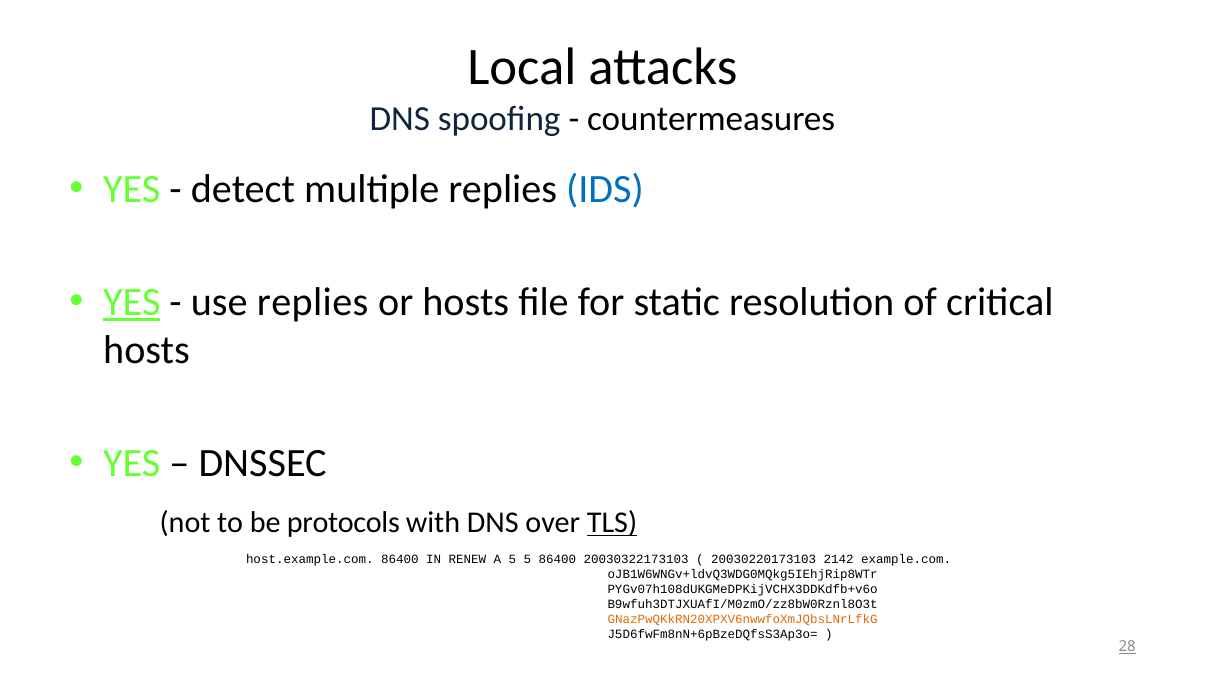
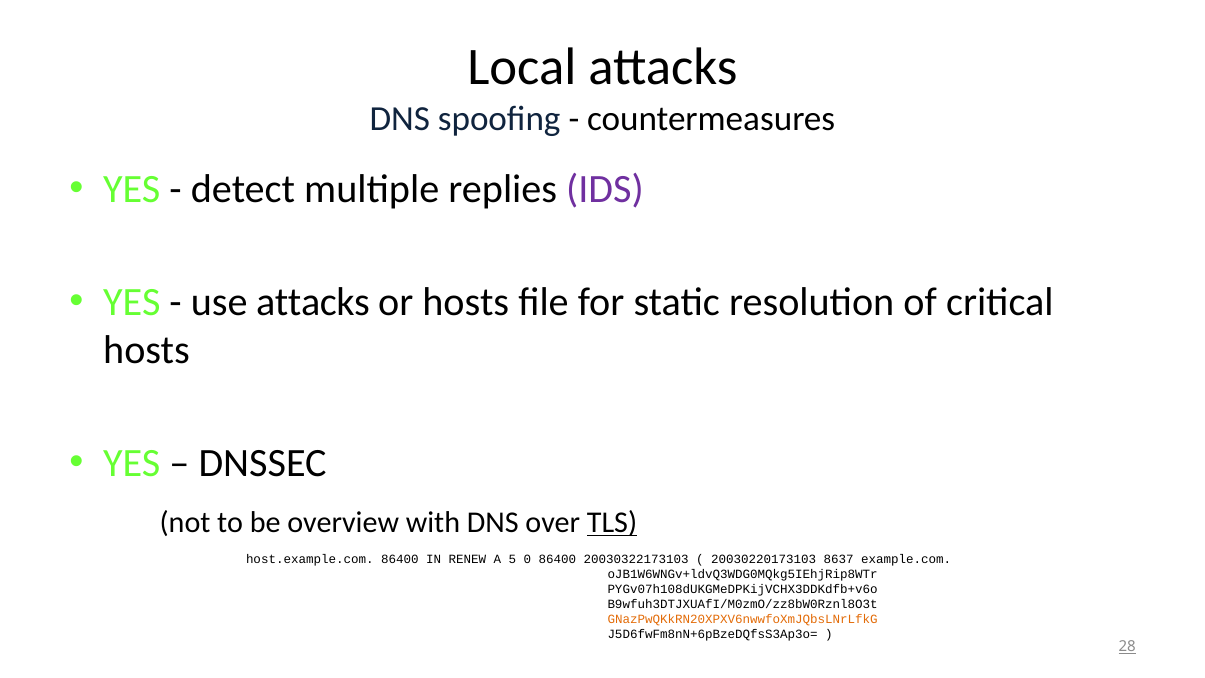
IDS colour: blue -> purple
YES at (132, 302) underline: present -> none
use replies: replies -> attacks
protocols: protocols -> overview
5 5: 5 -> 0
2142: 2142 -> 8637
